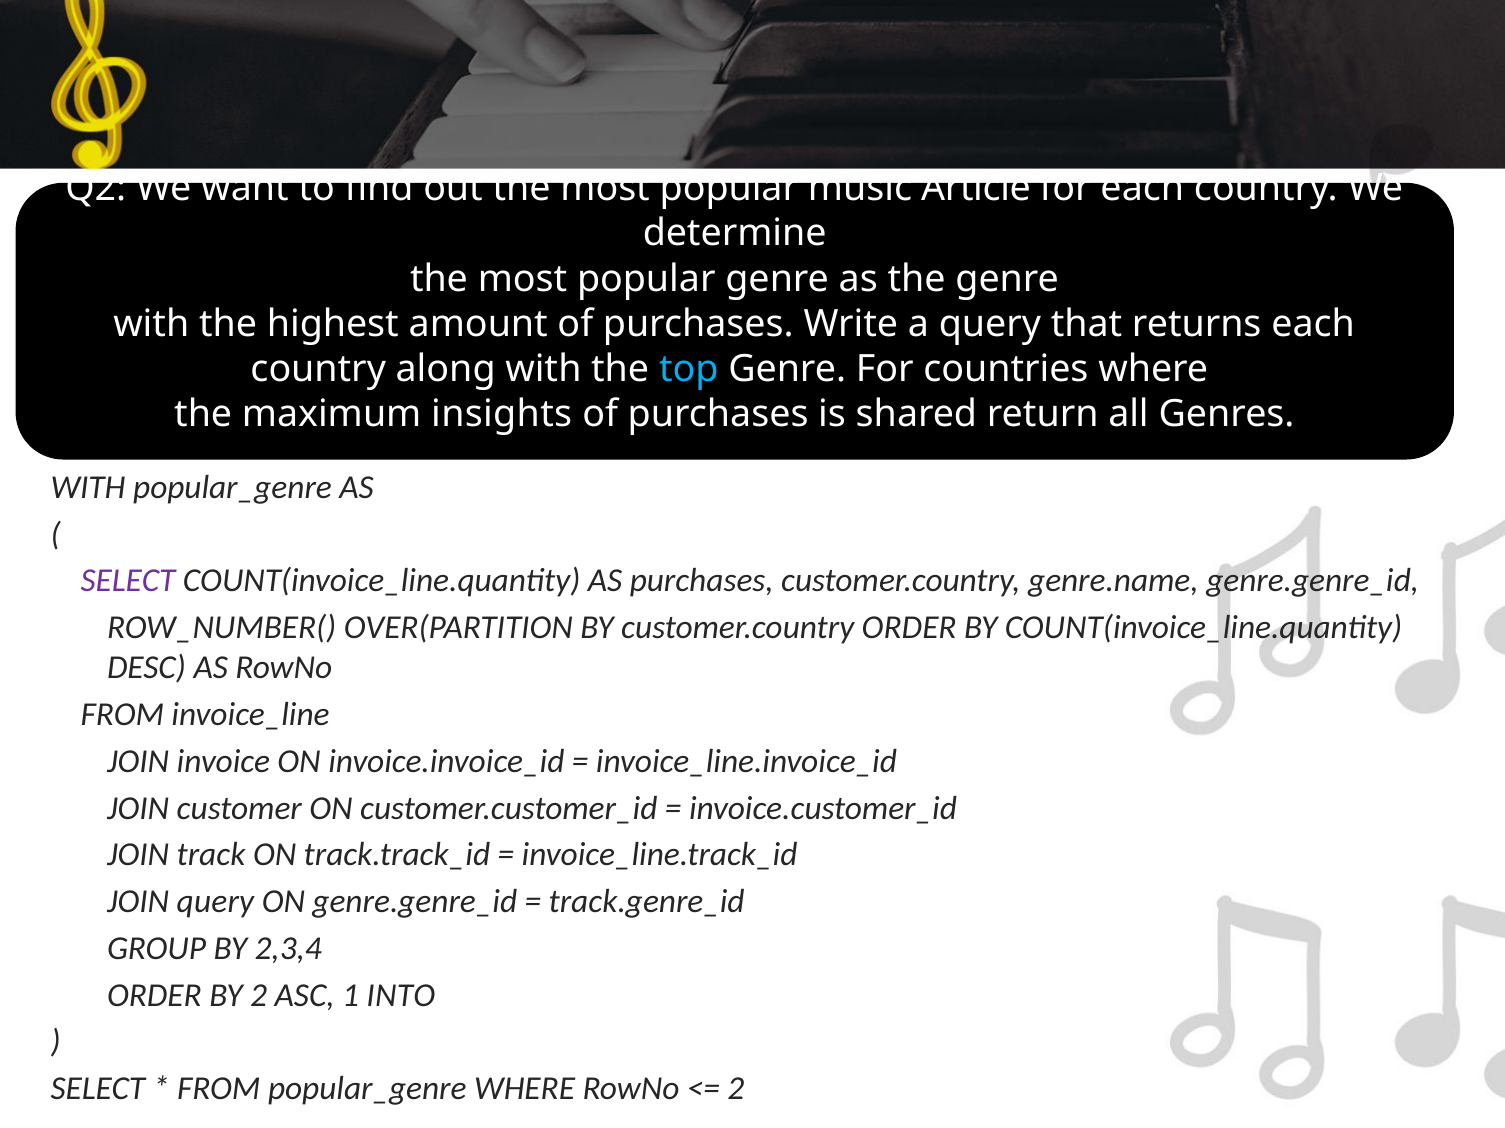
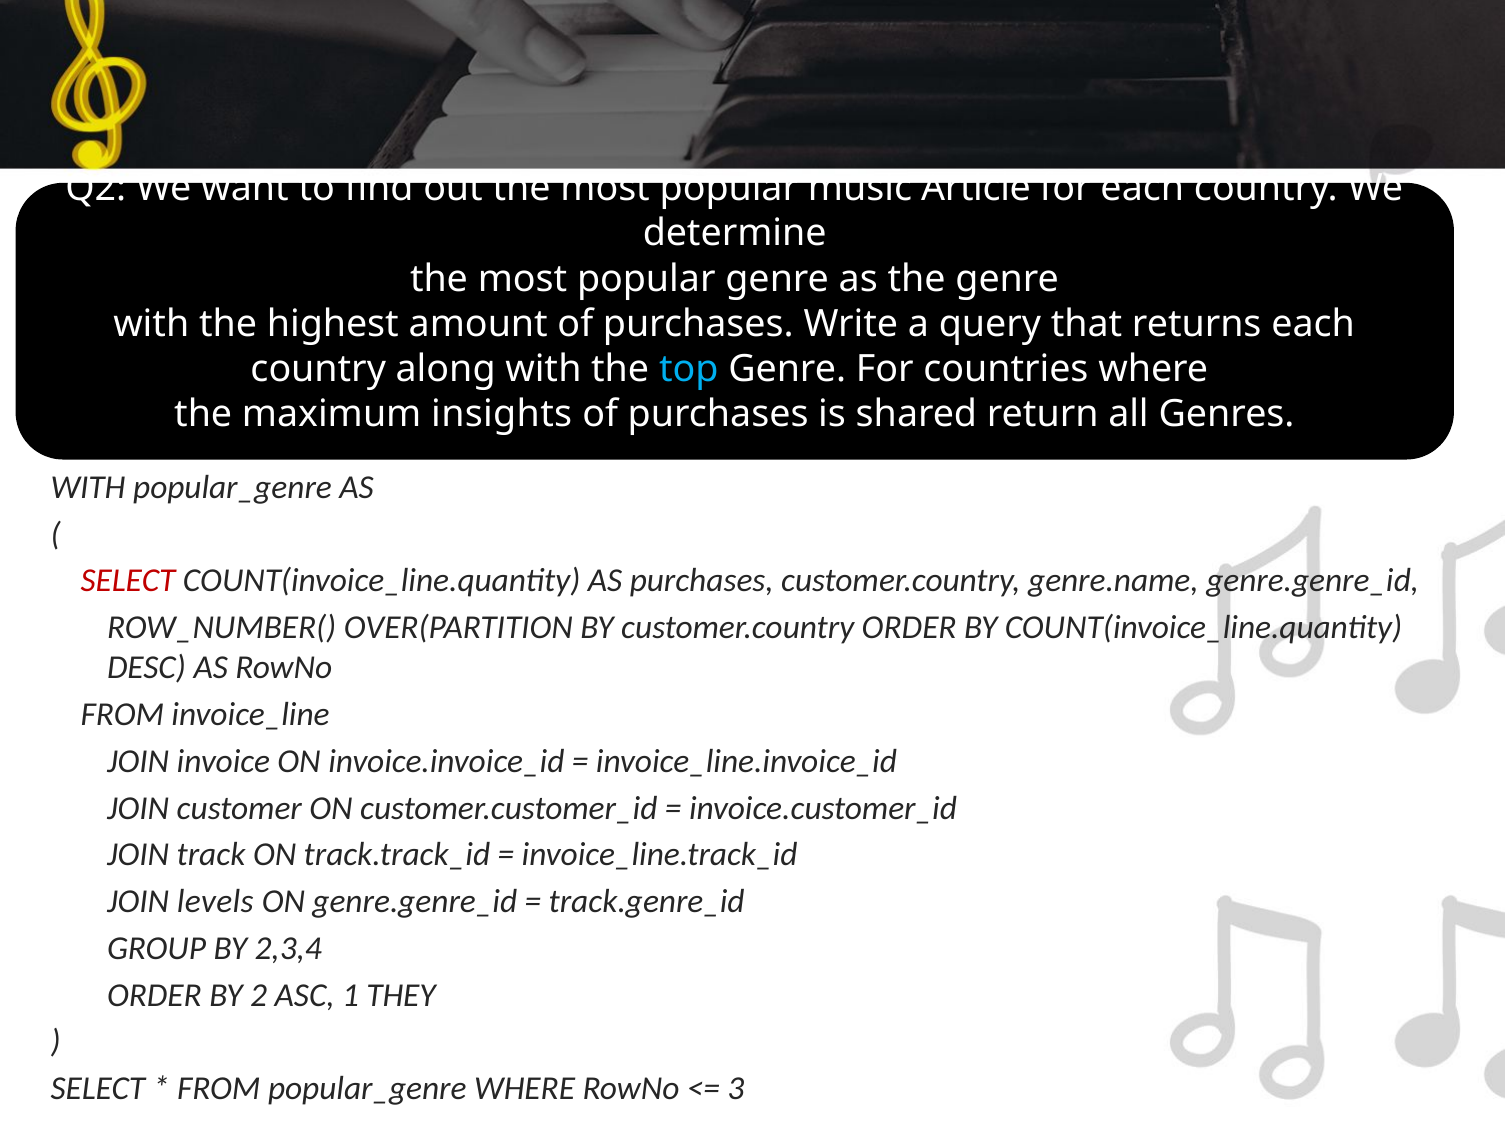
SELECT at (128, 581) colour: purple -> red
JOIN query: query -> levels
INTO: INTO -> THEY
2 at (736, 1089): 2 -> 3
